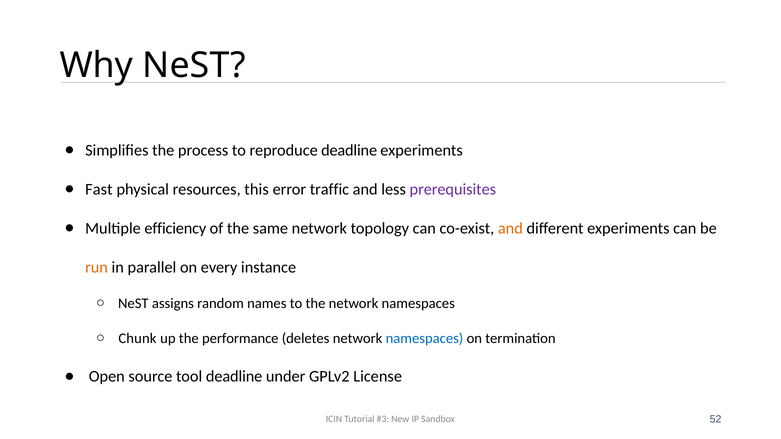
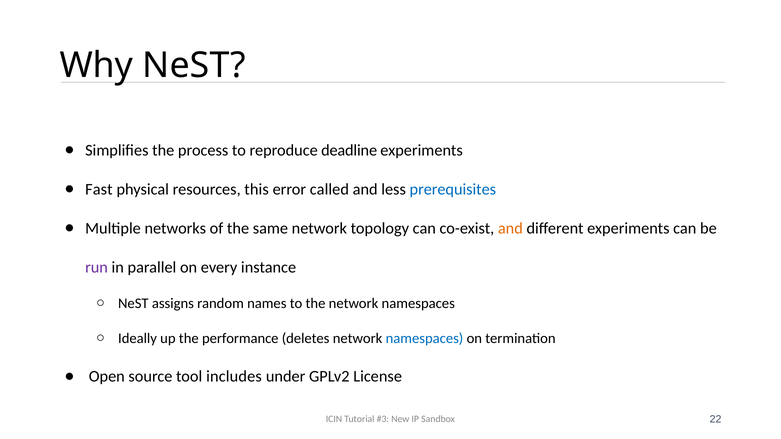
traffic: traffic -> called
prerequisites colour: purple -> blue
efficiency: efficiency -> networks
run colour: orange -> purple
Chunk: Chunk -> Ideally
tool deadline: deadline -> includes
52: 52 -> 22
